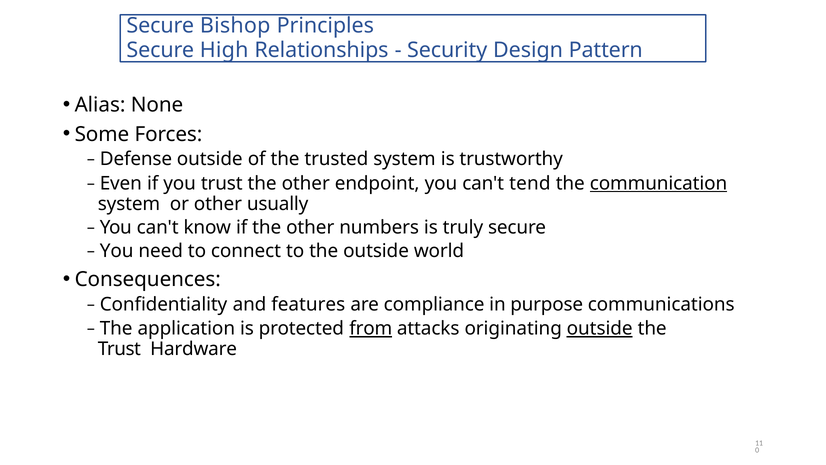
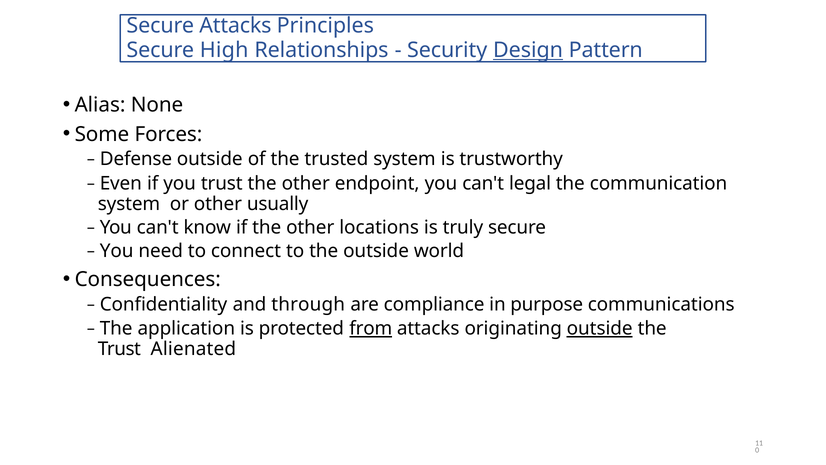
Secure Bishop: Bishop -> Attacks
Design underline: none -> present
tend: tend -> legal
communication underline: present -> none
numbers: numbers -> locations
features: features -> through
Hardware: Hardware -> Alienated
